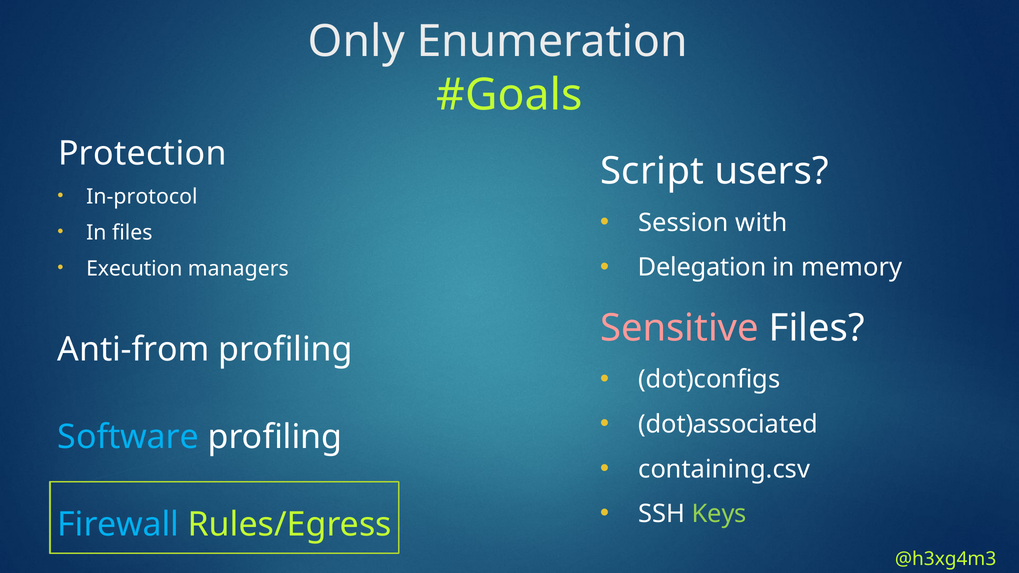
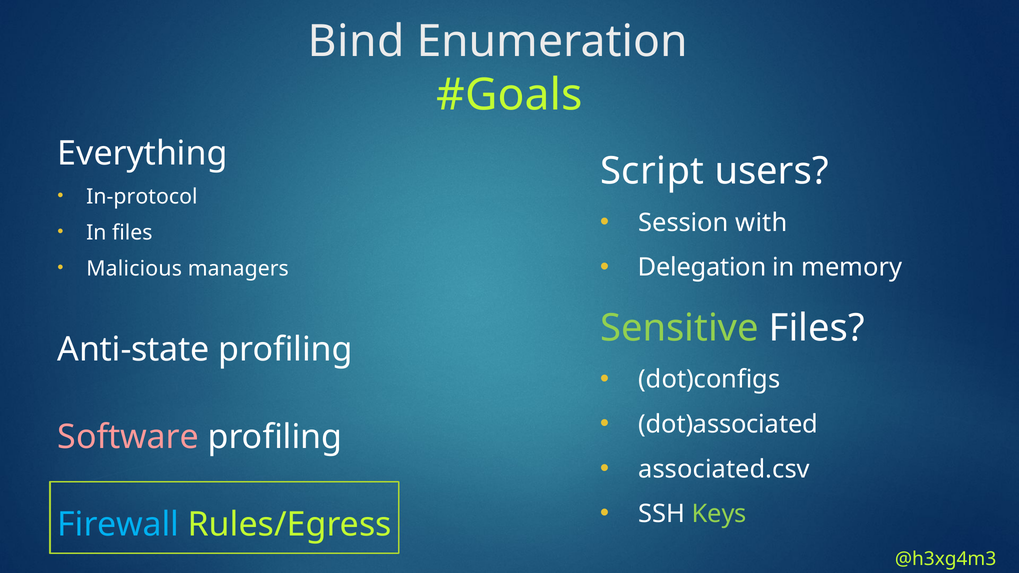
Only: Only -> Bind
Protection: Protection -> Everything
Execution: Execution -> Malicious
Sensitive colour: pink -> light green
Anti-from: Anti-from -> Anti-state
Software colour: light blue -> pink
containing.csv: containing.csv -> associated.csv
